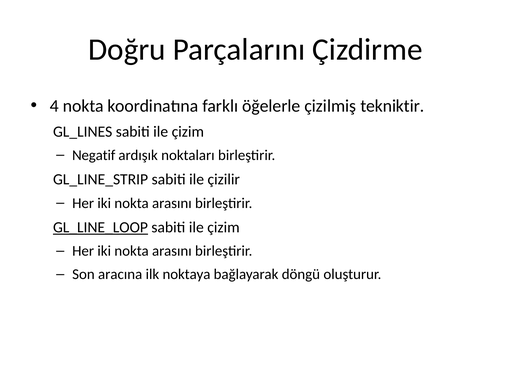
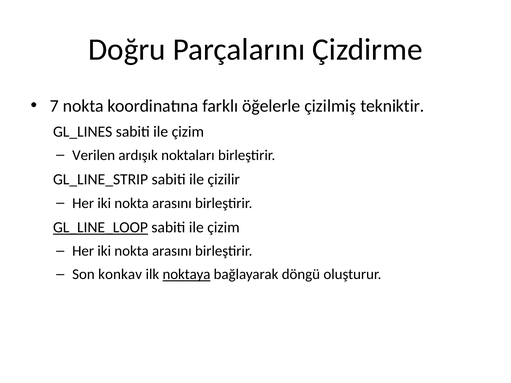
4: 4 -> 7
Negatif: Negatif -> Verilen
aracına: aracına -> konkav
noktaya underline: none -> present
